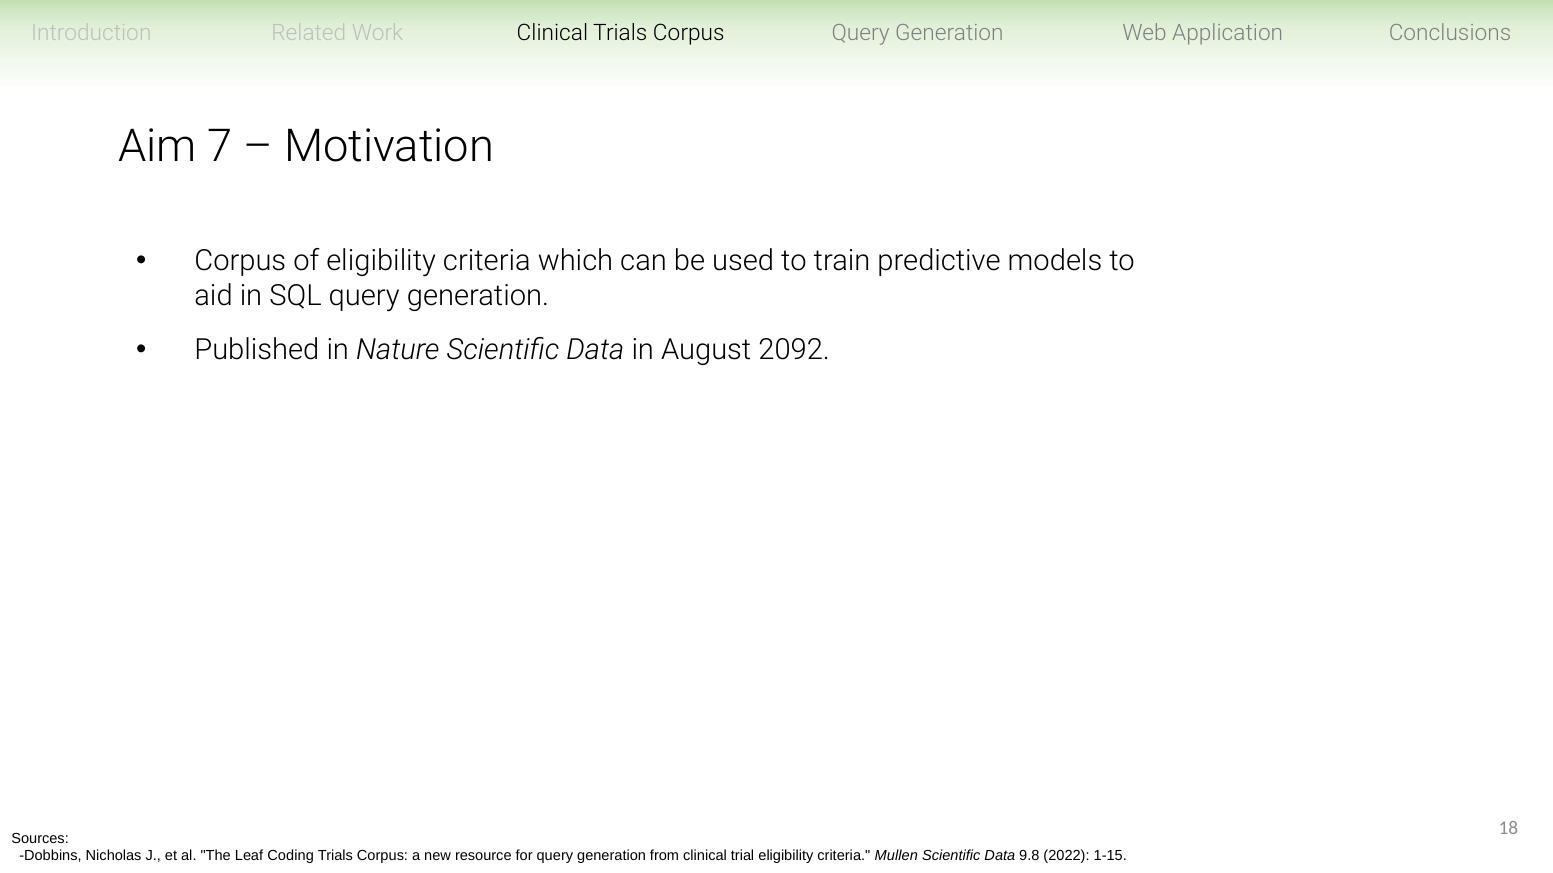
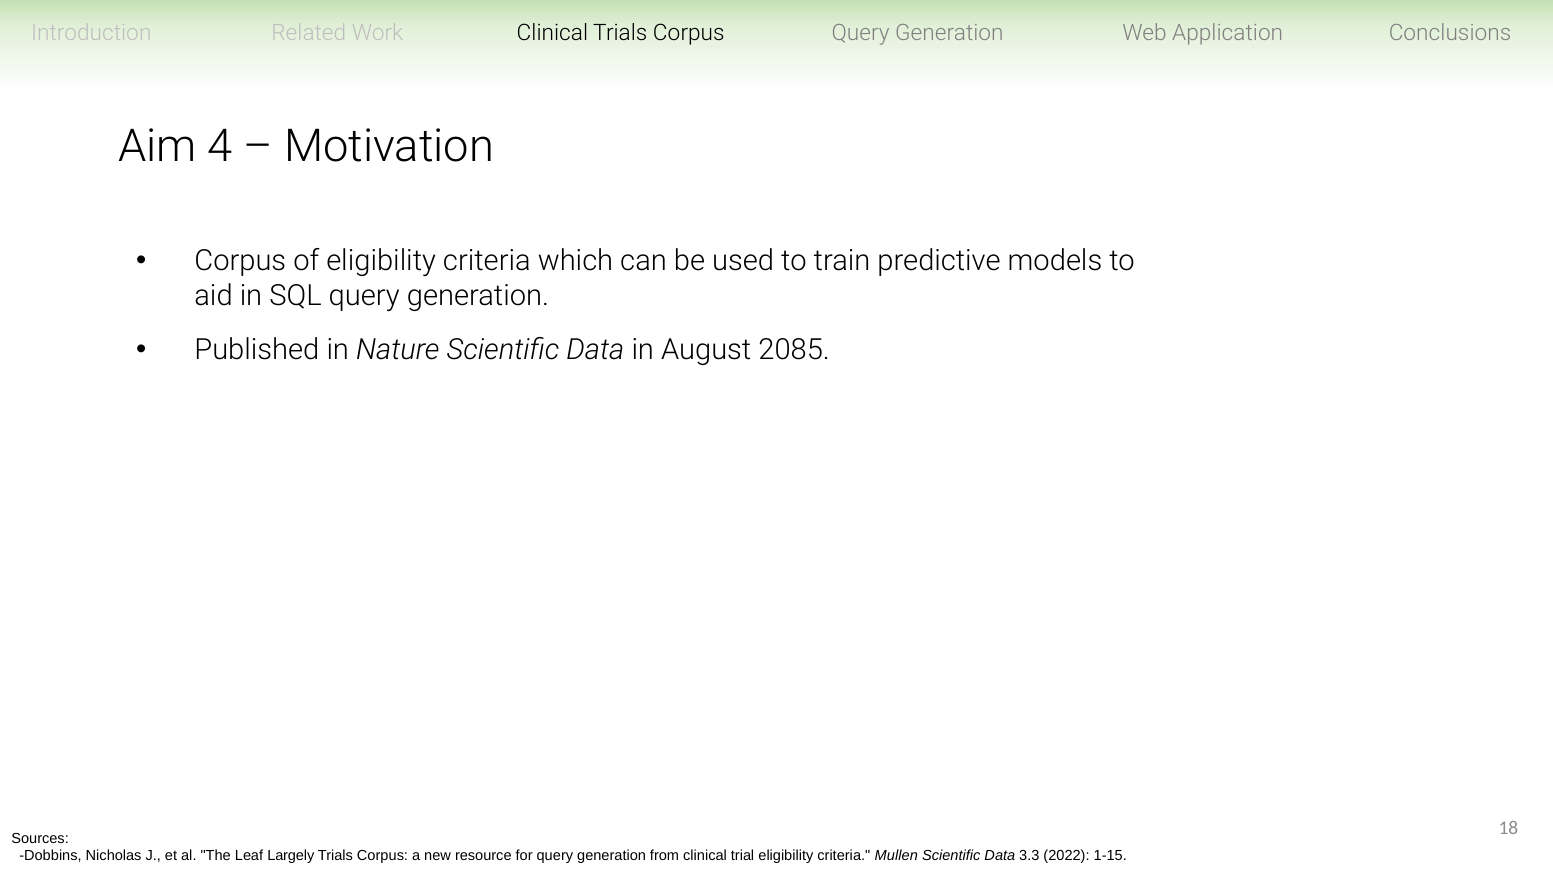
7: 7 -> 4
2092: 2092 -> 2085
Coding: Coding -> Largely
9.8: 9.8 -> 3.3
